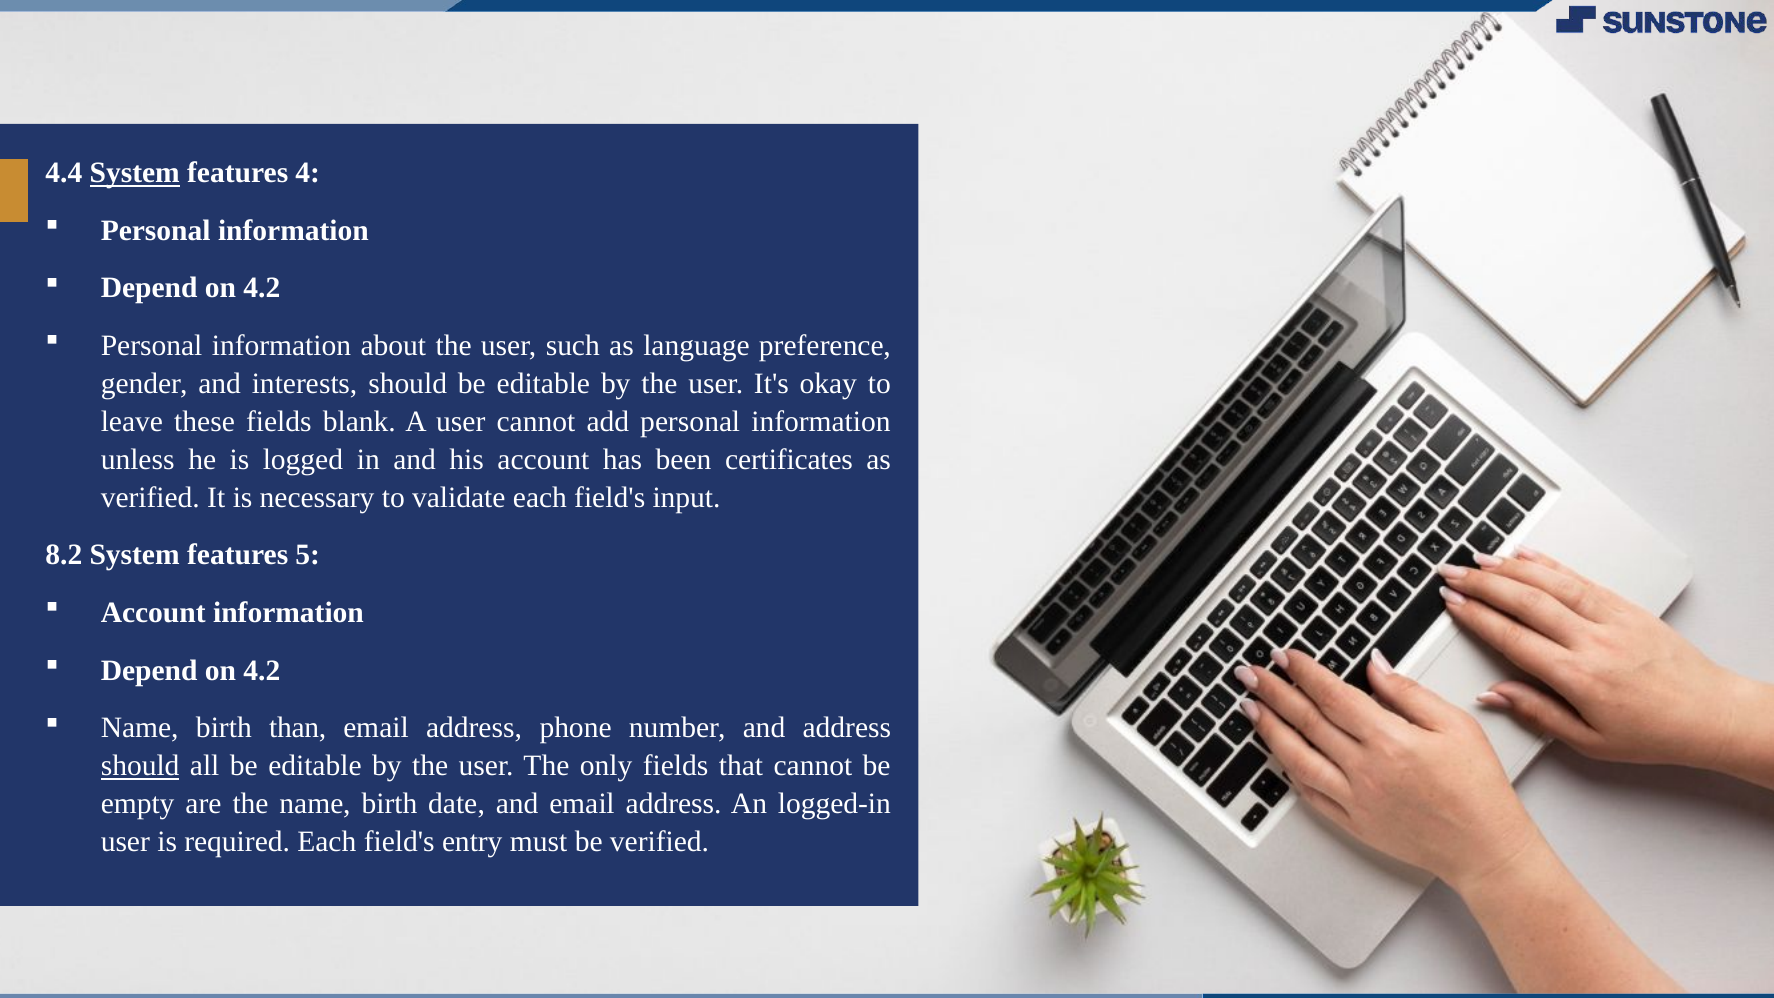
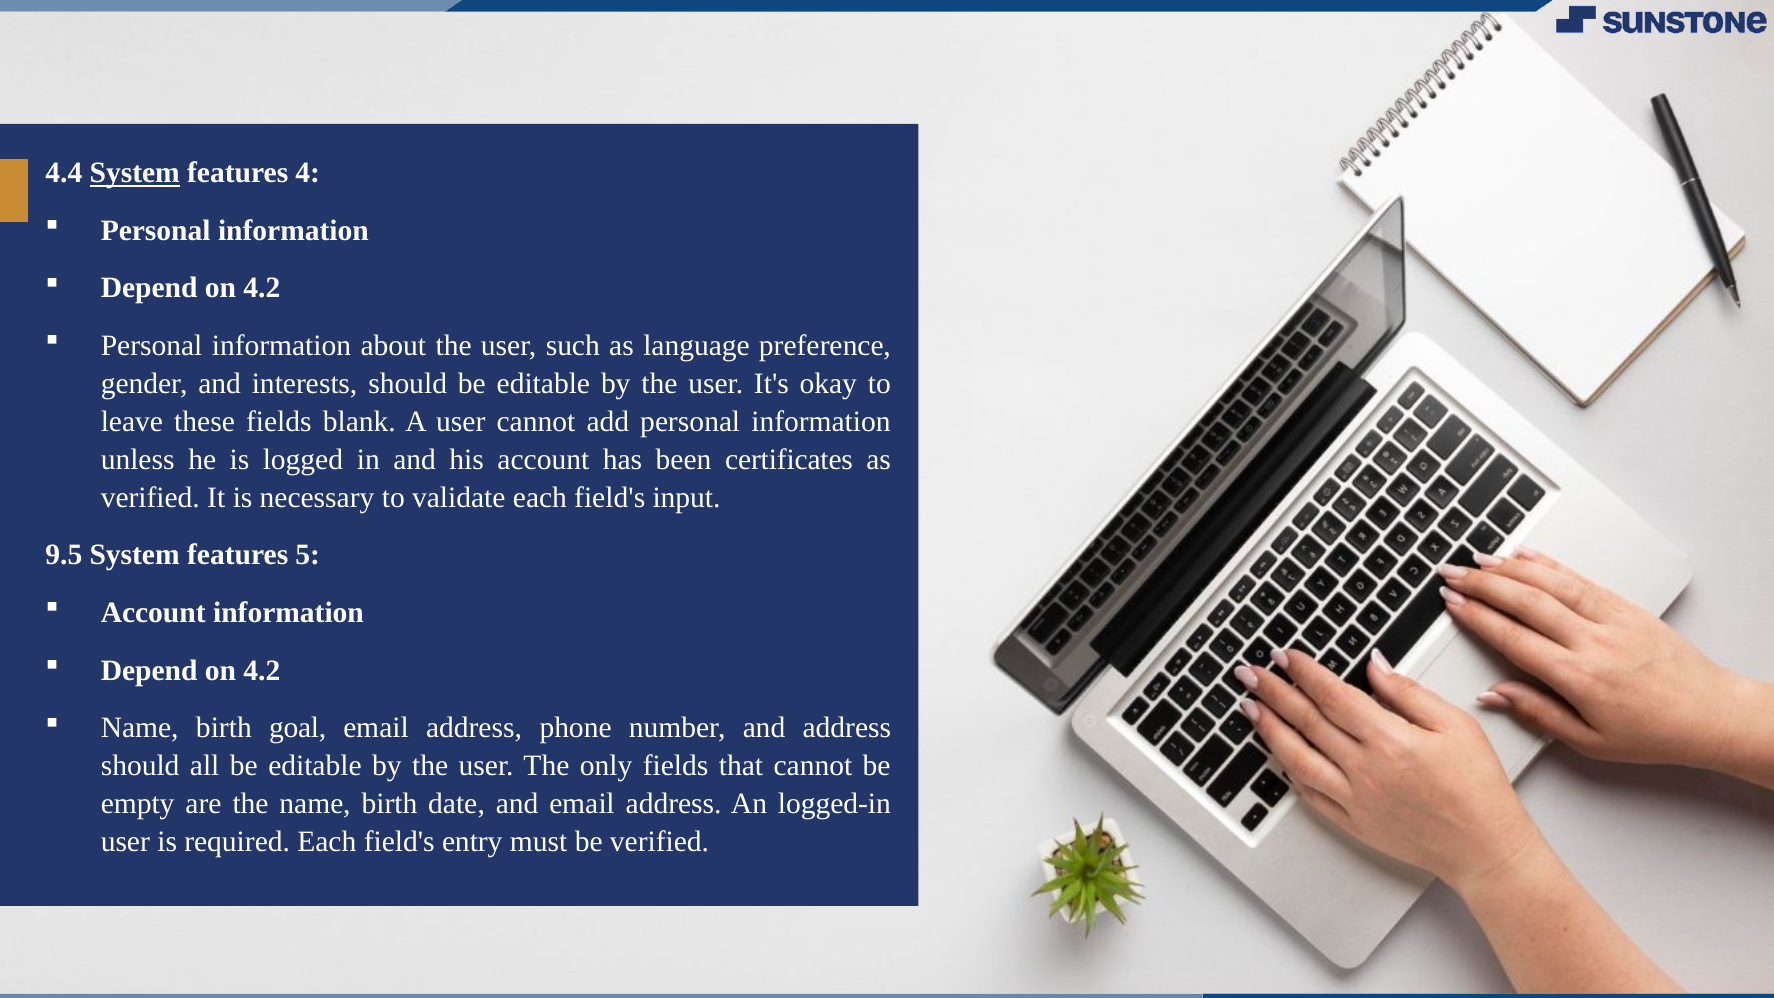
8.2: 8.2 -> 9.5
than: than -> goal
should at (140, 766) underline: present -> none
